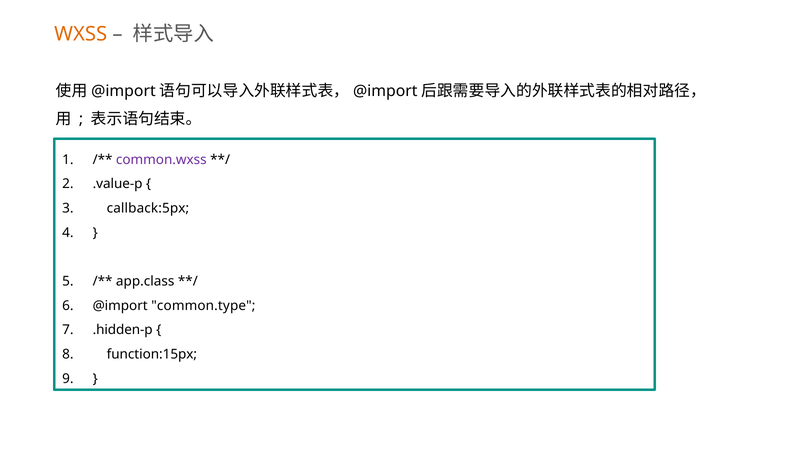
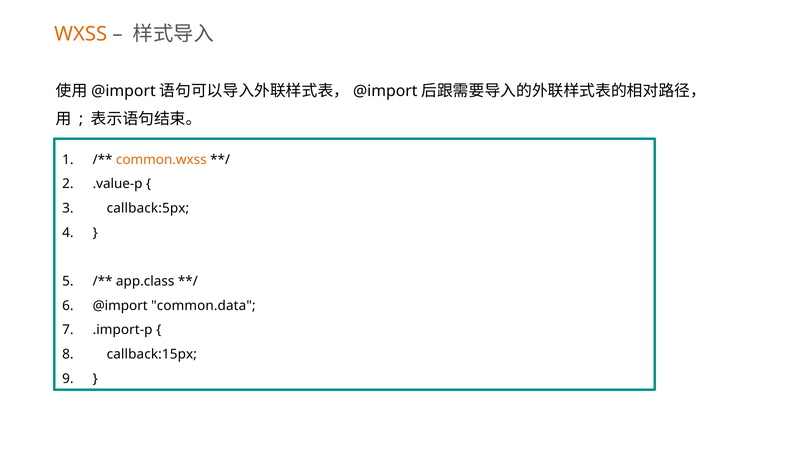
common.wxss colour: purple -> orange
common.type: common.type -> common.data
.hidden-p: .hidden-p -> .import-p
function:15px: function:15px -> callback:15px
